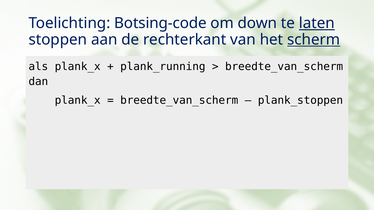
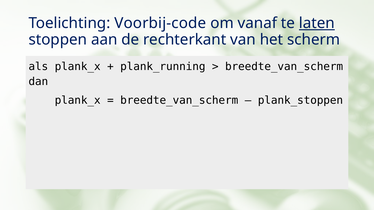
Botsing-code: Botsing-code -> Voorbij-code
down: down -> vanaf
scherm underline: present -> none
